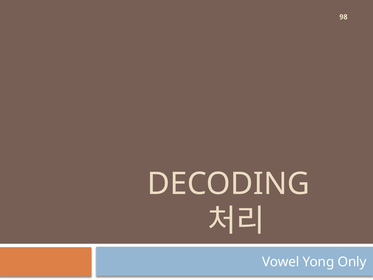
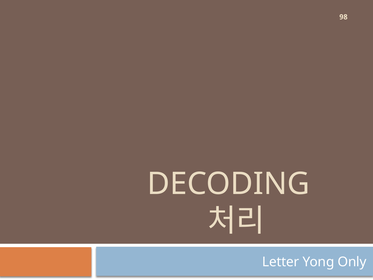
Vowel: Vowel -> Letter
